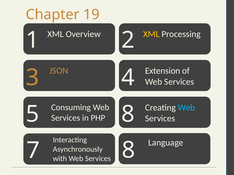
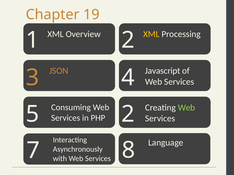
Extension: Extension -> Javascript
Web at (186, 108) colour: light blue -> light green
5 8: 8 -> 2
